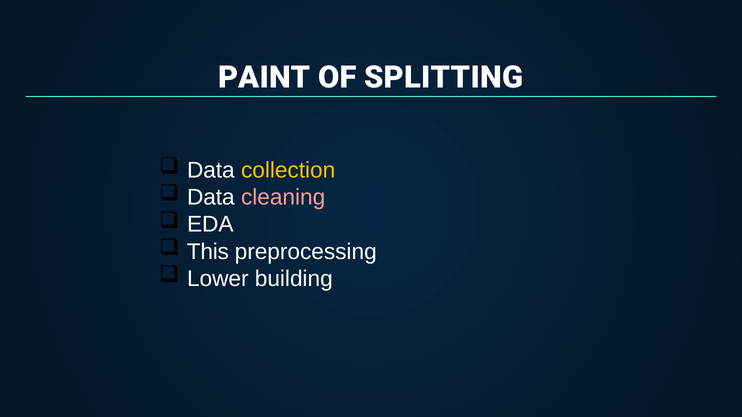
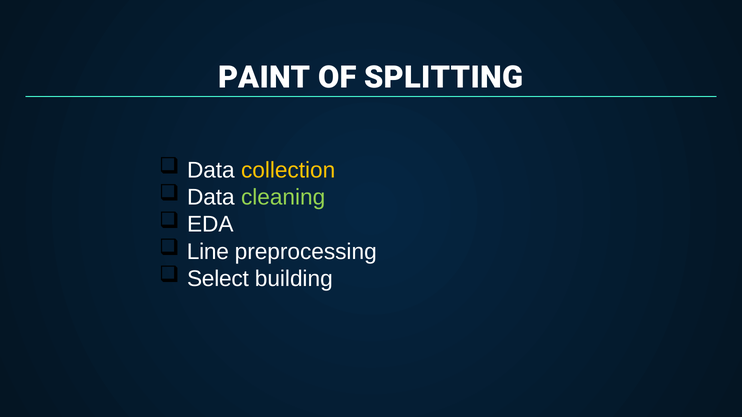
cleaning colour: pink -> light green
This: This -> Line
Lower: Lower -> Select
